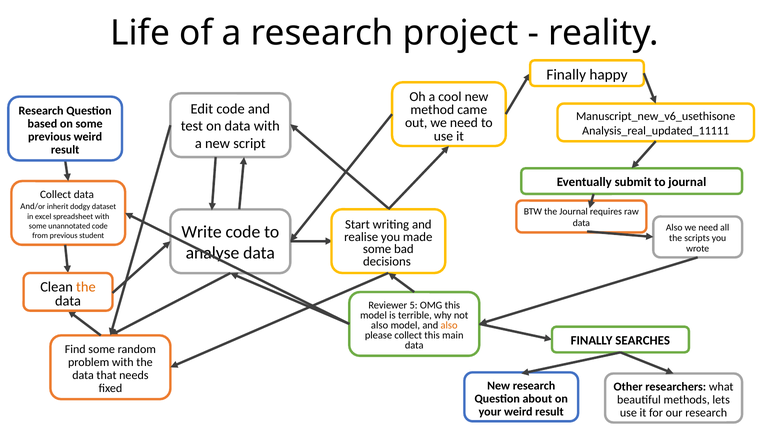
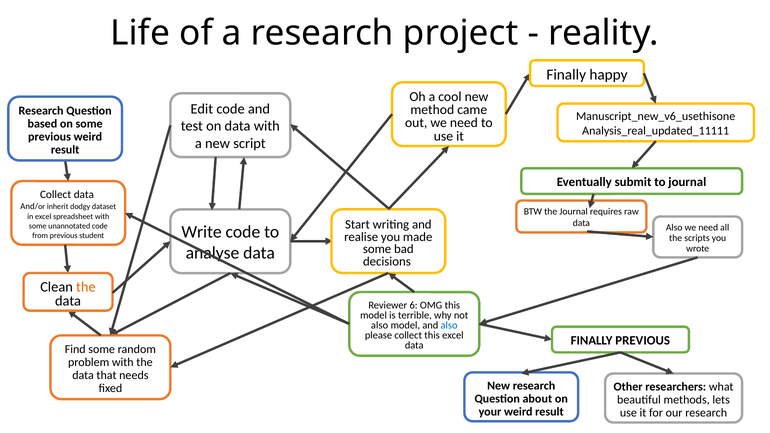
5: 5 -> 6
also at (449, 326) colour: orange -> blue
this main: main -> excel
FINALLY SEARCHES: SEARCHES -> PREVIOUS
